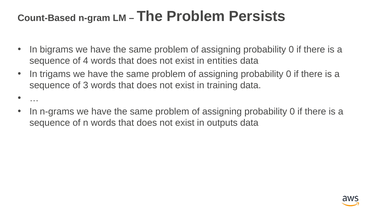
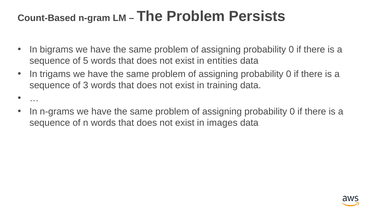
4: 4 -> 5
outputs: outputs -> images
